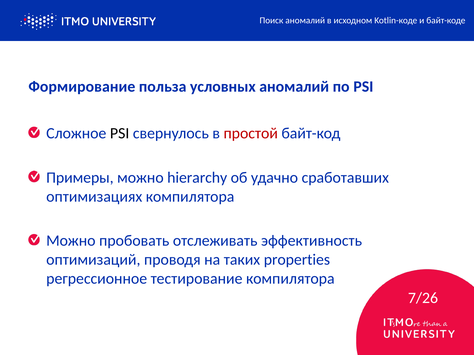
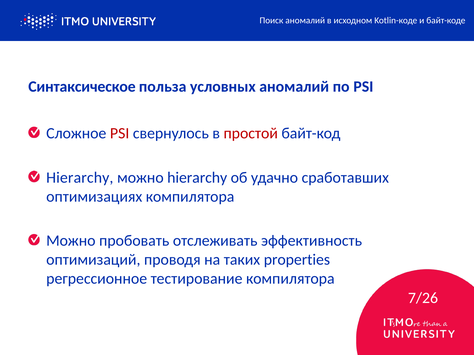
Формирование: Формирование -> Синтаксическое
PSI at (120, 134) colour: black -> red
Примеры at (80, 178): Примеры -> Hierarchy
